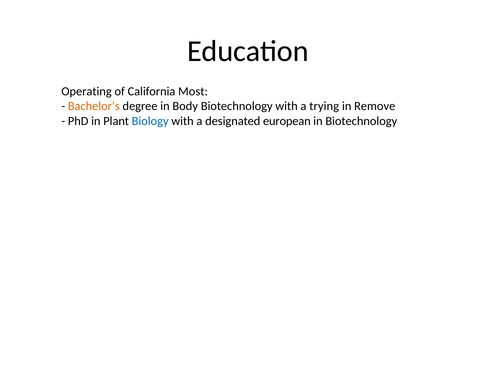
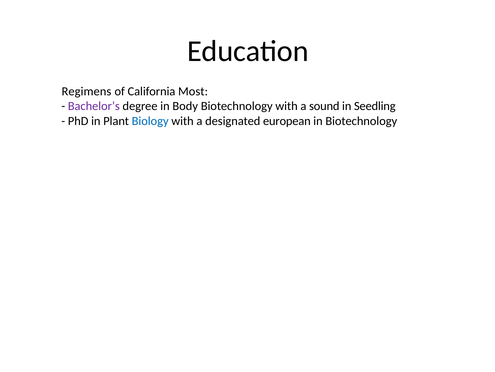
Operating: Operating -> Regimens
Bachelor’s colour: orange -> purple
trying: trying -> sound
Remove: Remove -> Seedling
